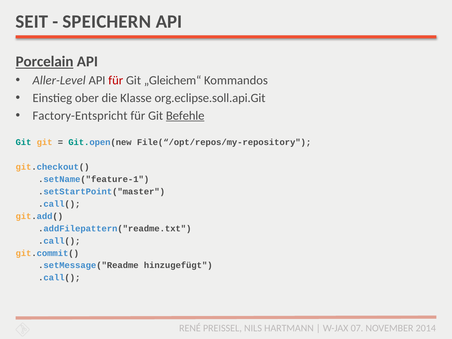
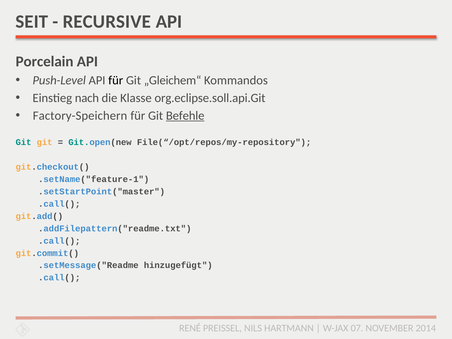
SPEICHERN: SPEICHERN -> RECURSIVE
Porcelain underline: present -> none
Aller-Level: Aller-Level -> Push-Level
für at (116, 80) colour: red -> black
ober: ober -> nach
Factory-Entspricht: Factory-Entspricht -> Factory-Speichern
